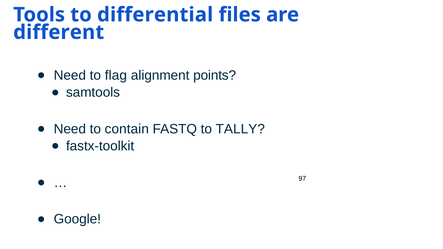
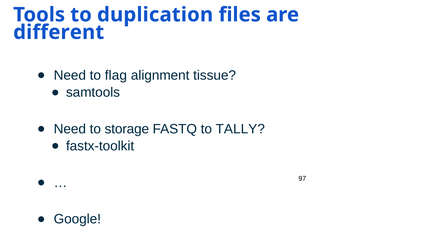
differential: differential -> duplication
points: points -> tissue
contain: contain -> storage
